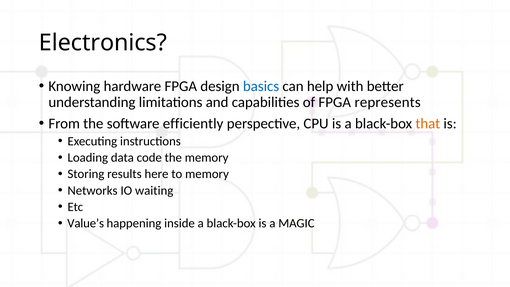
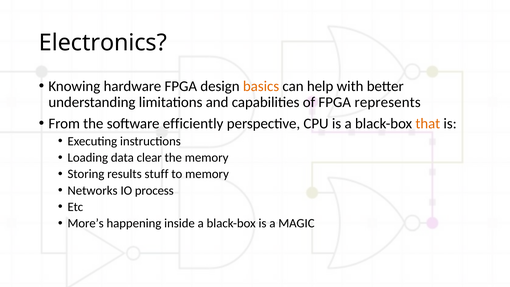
basics colour: blue -> orange
code: code -> clear
here: here -> stuff
waiting: waiting -> process
Value’s: Value’s -> More’s
